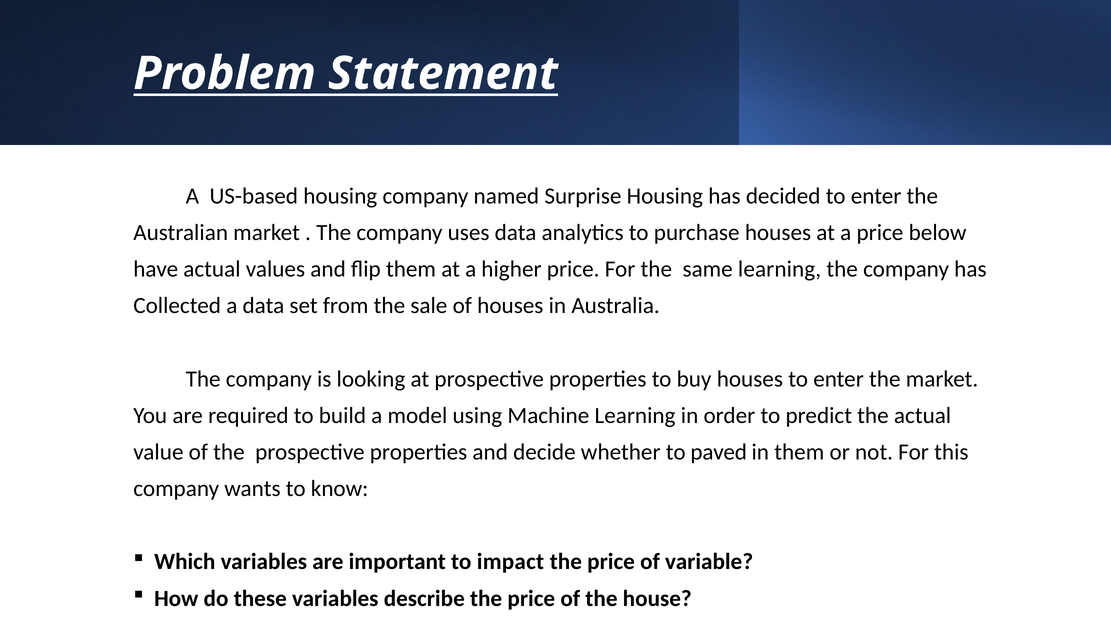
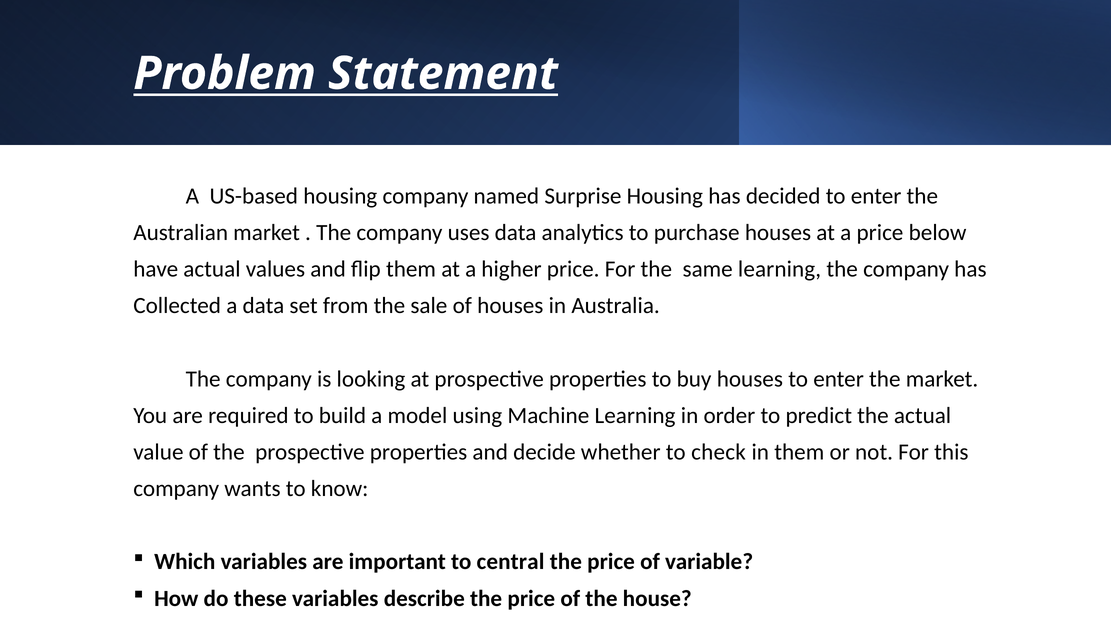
paved: paved -> check
impact: impact -> central
